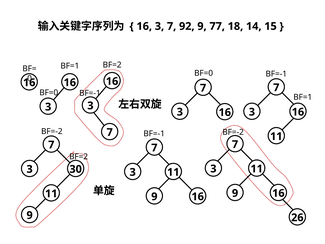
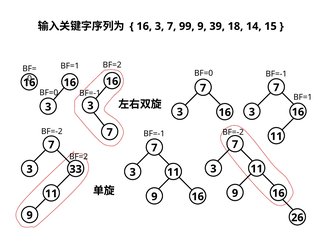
92: 92 -> 99
77: 77 -> 39
30: 30 -> 33
